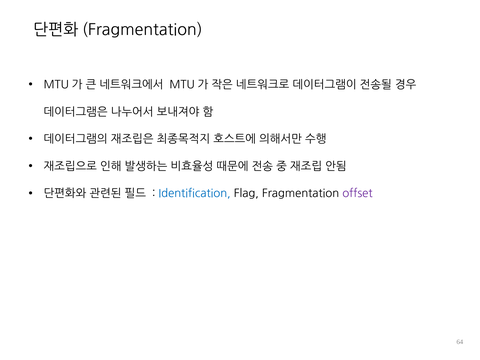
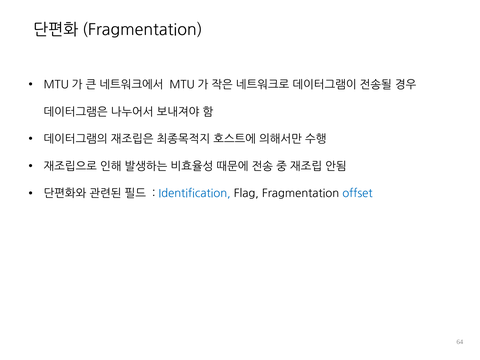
offset colour: purple -> blue
